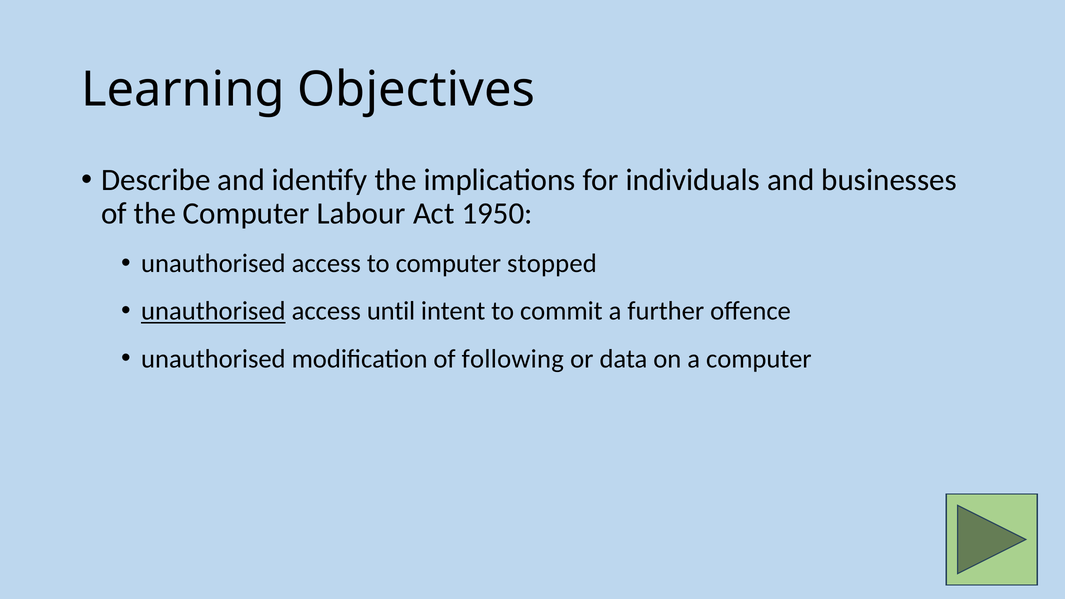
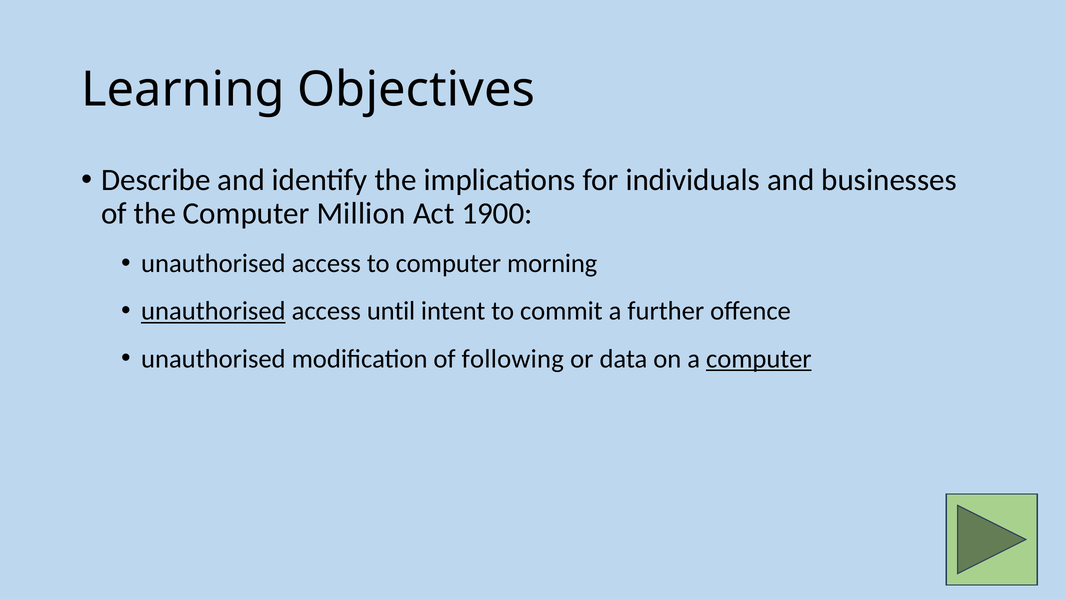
Labour: Labour -> Million
1950: 1950 -> 1900
stopped: stopped -> morning
computer at (759, 359) underline: none -> present
